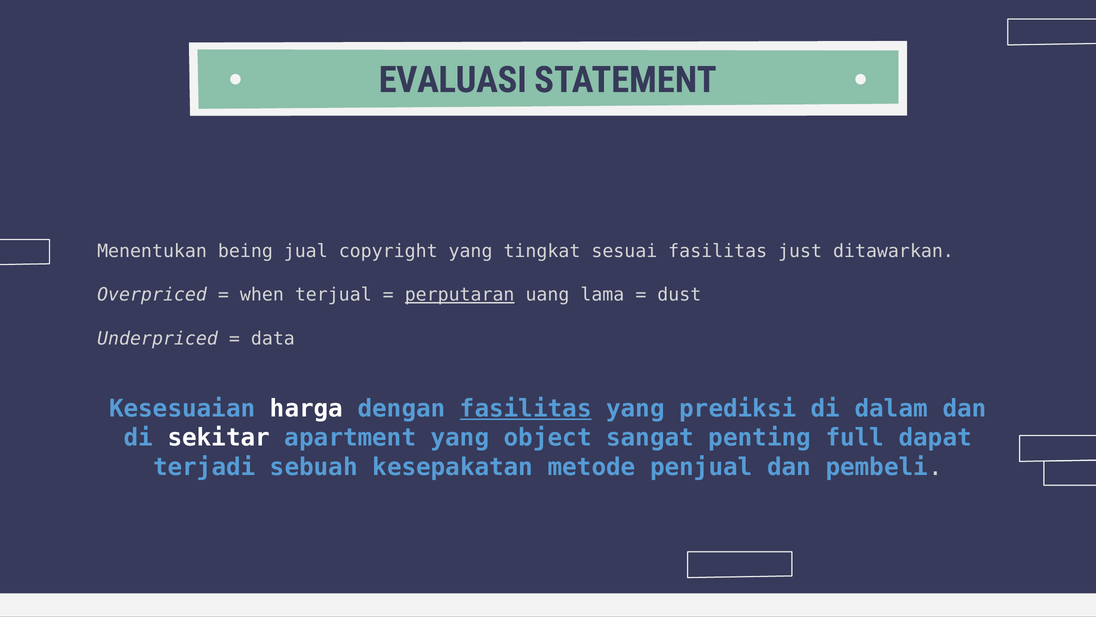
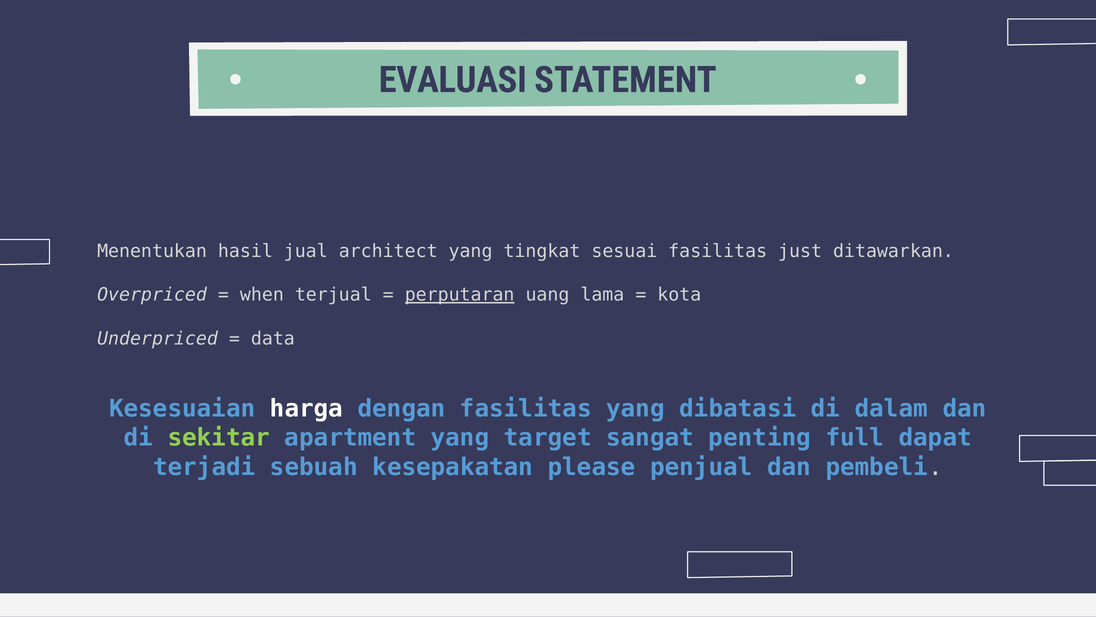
being: being -> hasil
copyright: copyright -> architect
dust: dust -> kota
fasilitas at (526, 408) underline: present -> none
prediksi: prediksi -> dibatasi
sekitar colour: white -> light green
object: object -> target
metode: metode -> please
